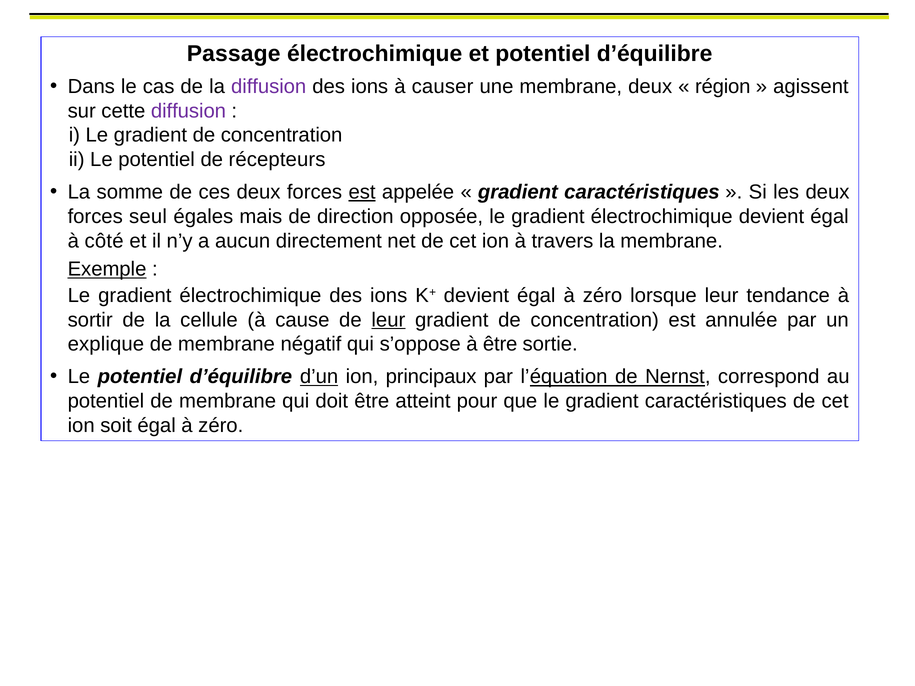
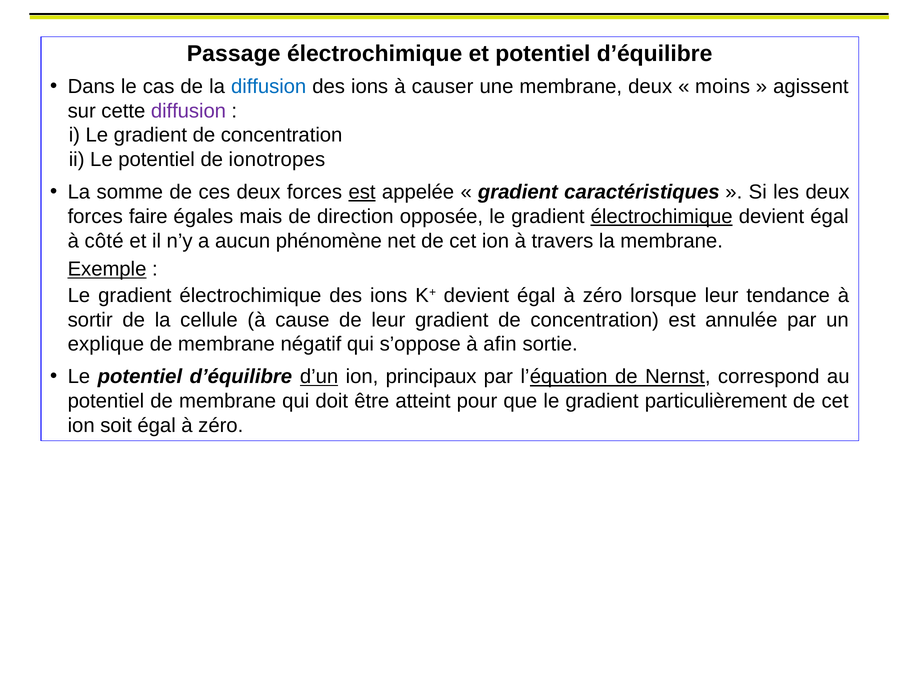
diffusion at (269, 87) colour: purple -> blue
région: région -> moins
récepteurs: récepteurs -> ionotropes
seul: seul -> faire
électrochimique at (662, 217) underline: none -> present
directement: directement -> phénomène
leur at (388, 320) underline: present -> none
à être: être -> afin
le gradient caractéristiques: caractéristiques -> particulièrement
